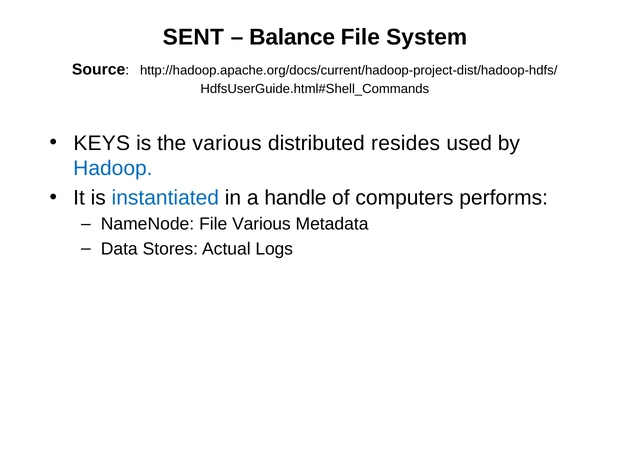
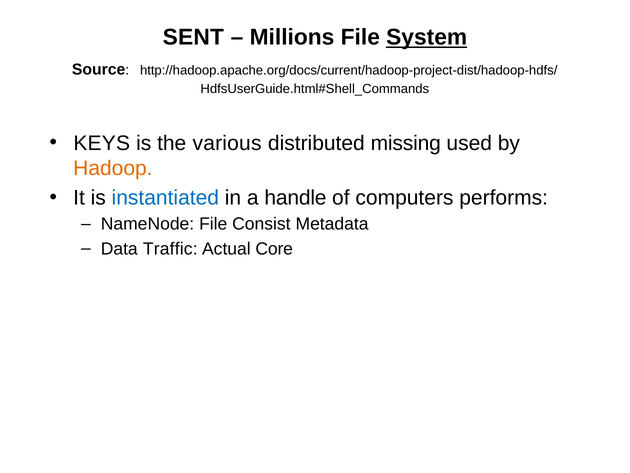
Balance: Balance -> Millions
System underline: none -> present
resides: resides -> missing
Hadoop colour: blue -> orange
File Various: Various -> Consist
Stores: Stores -> Traffic
Logs: Logs -> Core
